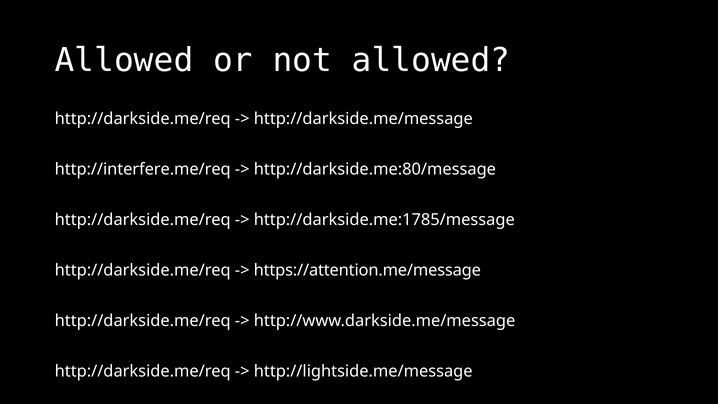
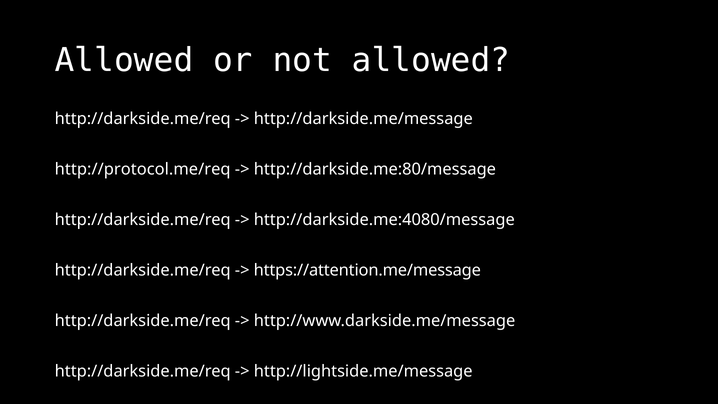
http://interfere.me/req: http://interfere.me/req -> http://protocol.me/req
http://darkside.me:1785/message: http://darkside.me:1785/message -> http://darkside.me:4080/message
